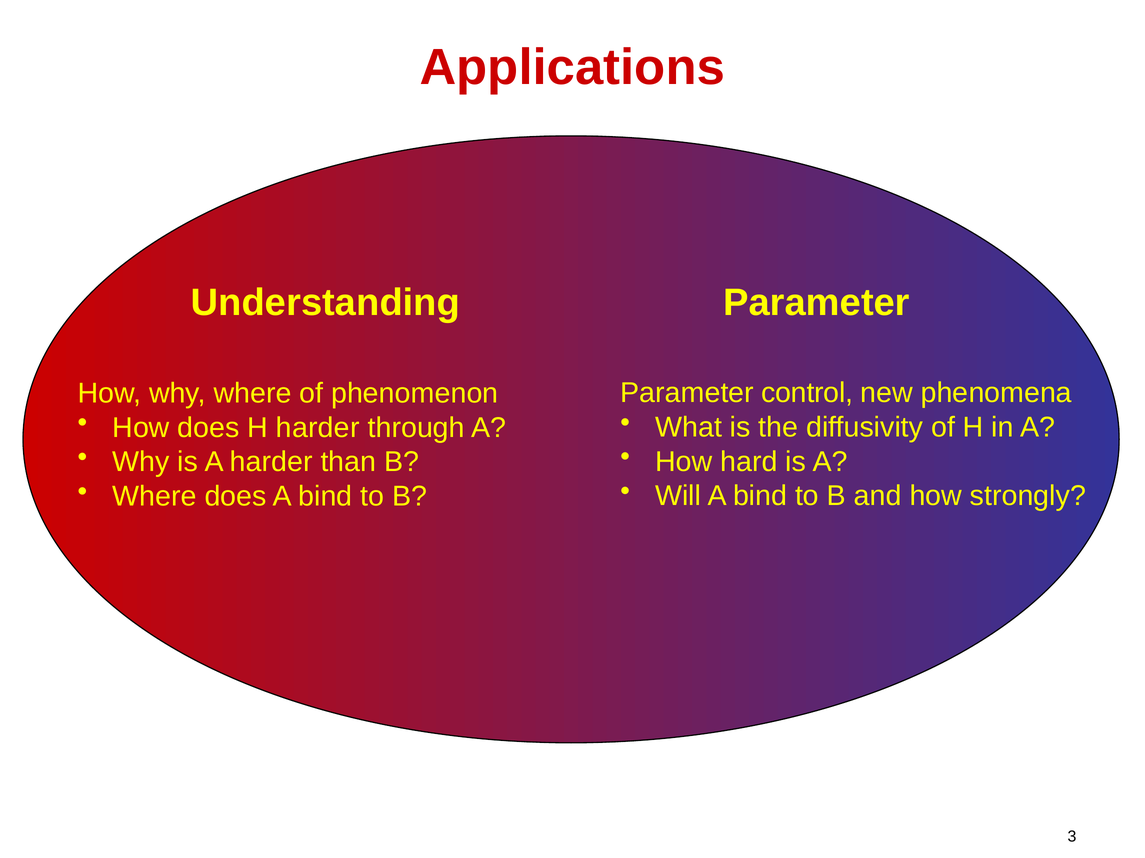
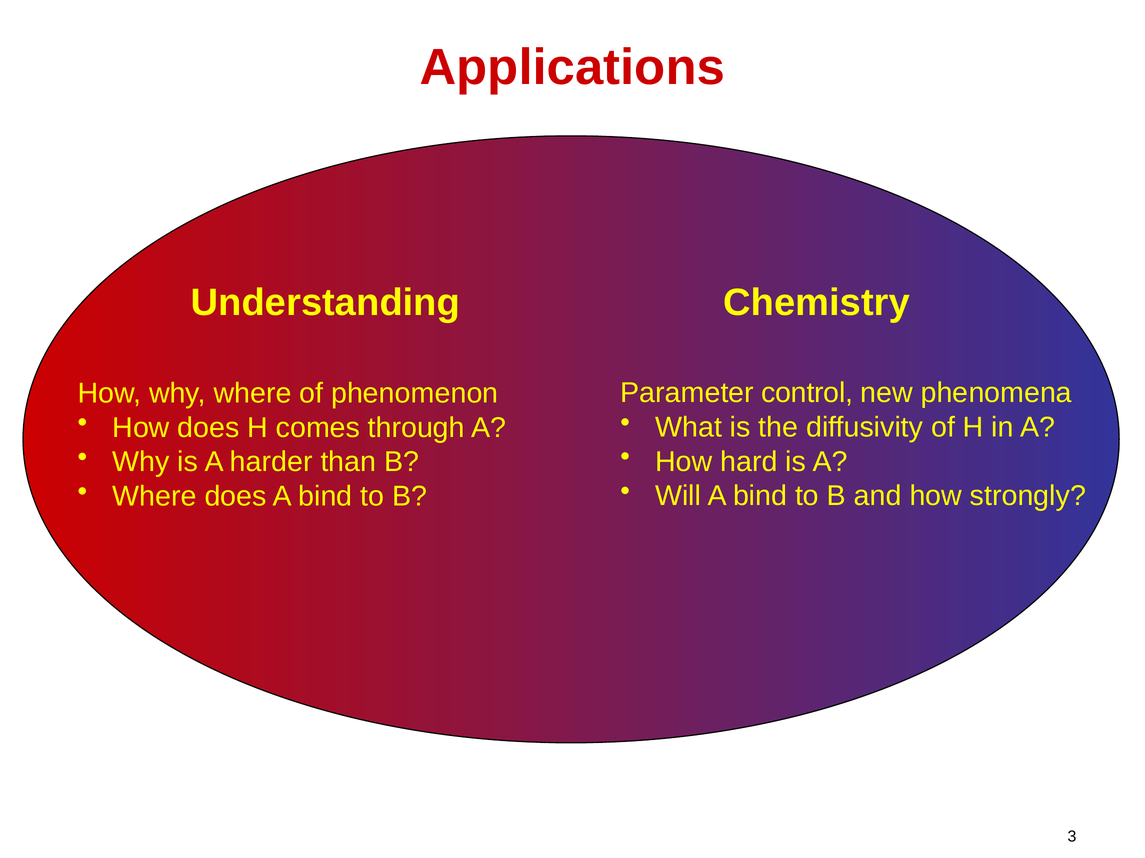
Understanding Parameter: Parameter -> Chemistry
H harder: harder -> comes
